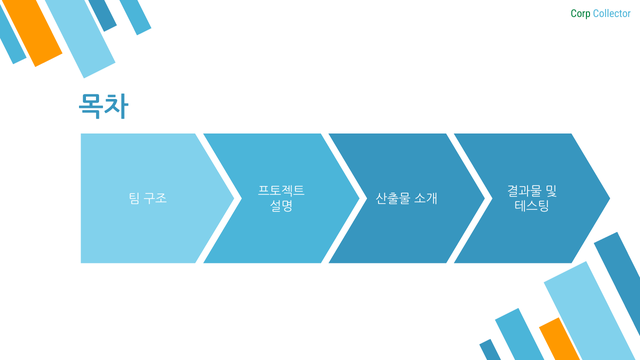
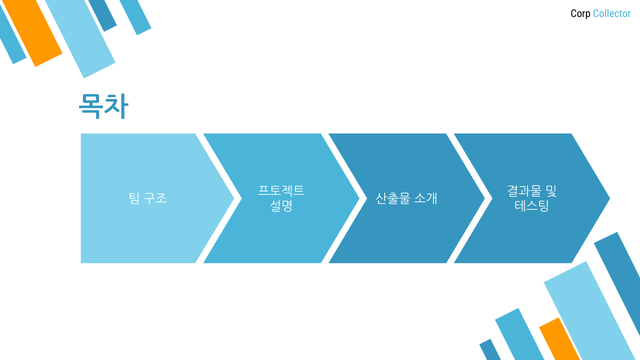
Corp colour: green -> black
